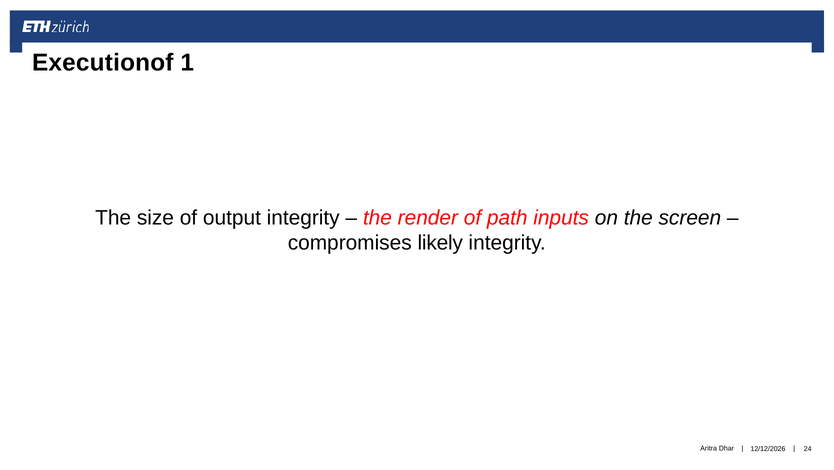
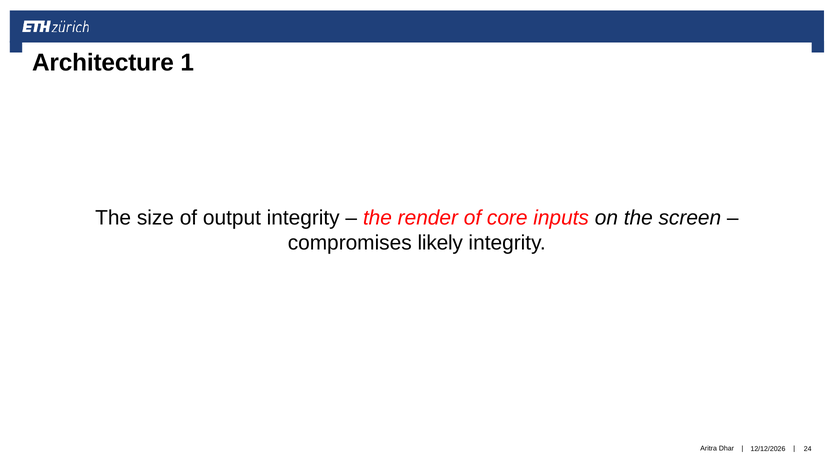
Executionof: Executionof -> Architecture
path: path -> core
